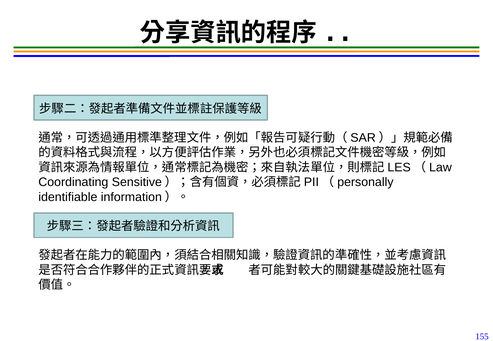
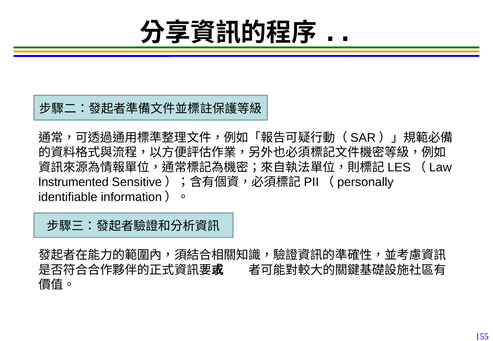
Coordinating: Coordinating -> Instrumented
